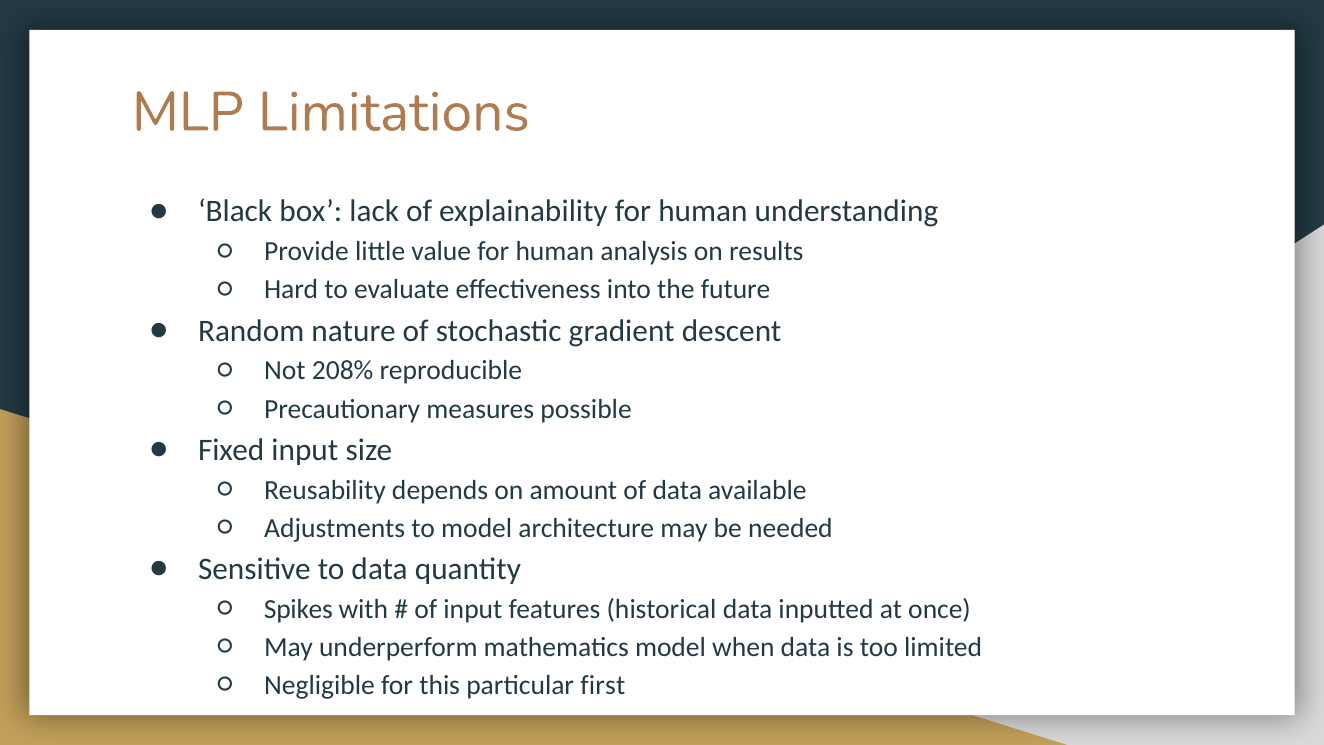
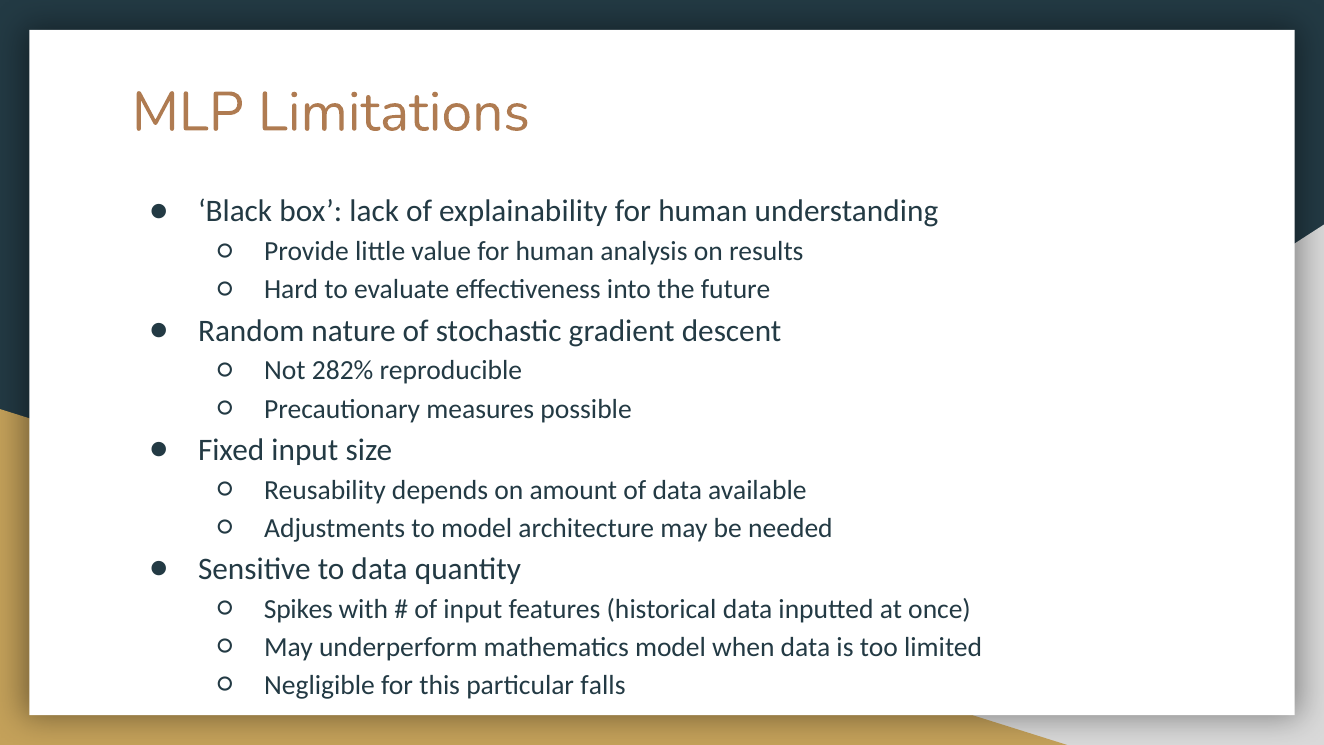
208%: 208% -> 282%
first: first -> falls
